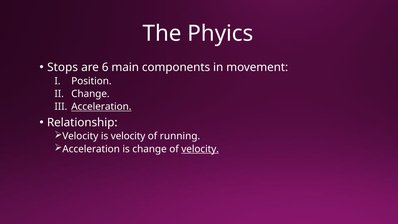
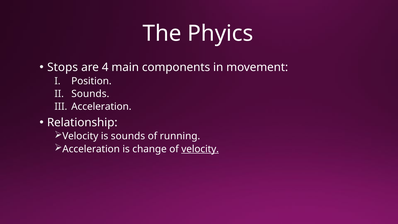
6: 6 -> 4
Change at (90, 94): Change -> Sounds
Acceleration at (101, 107) underline: present -> none
is velocity: velocity -> sounds
